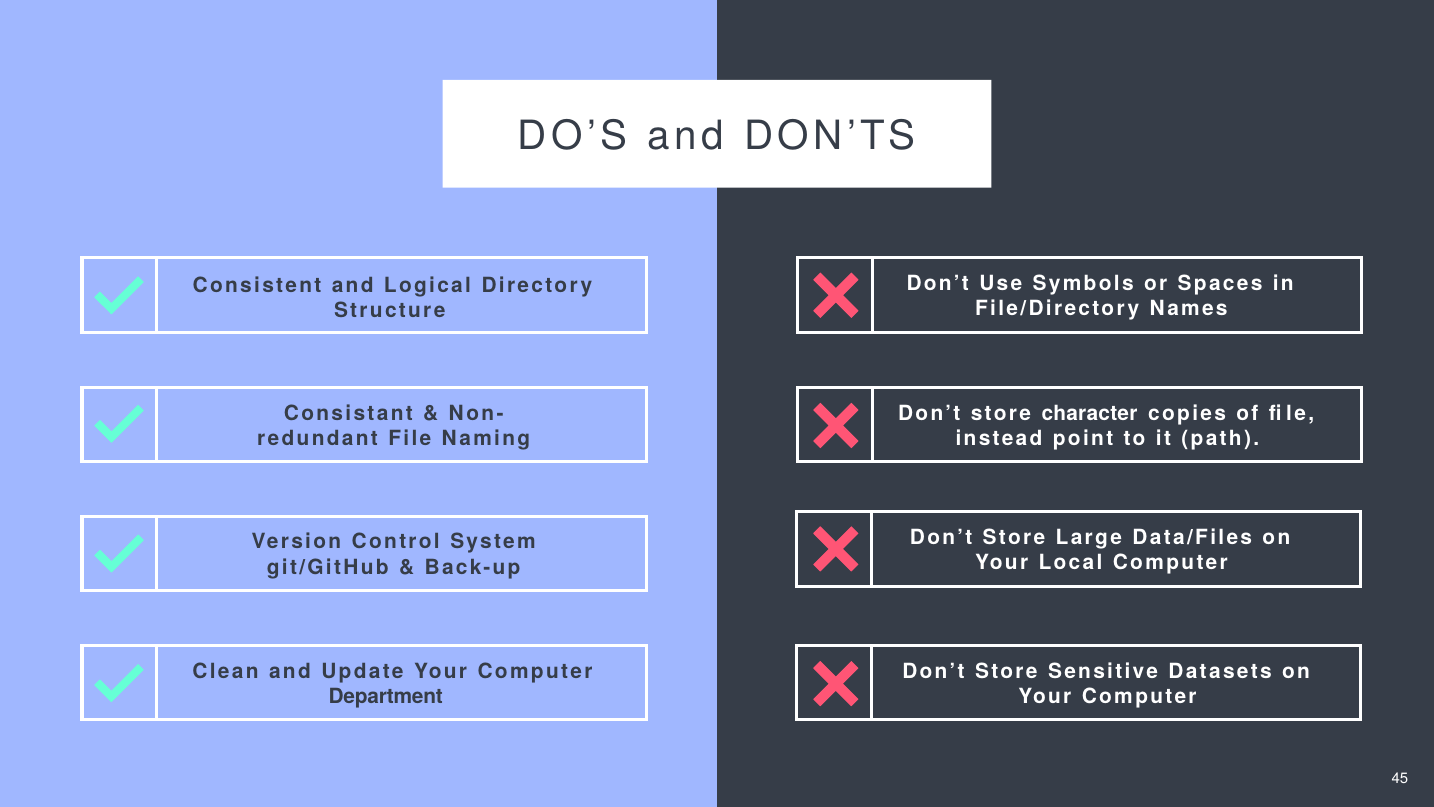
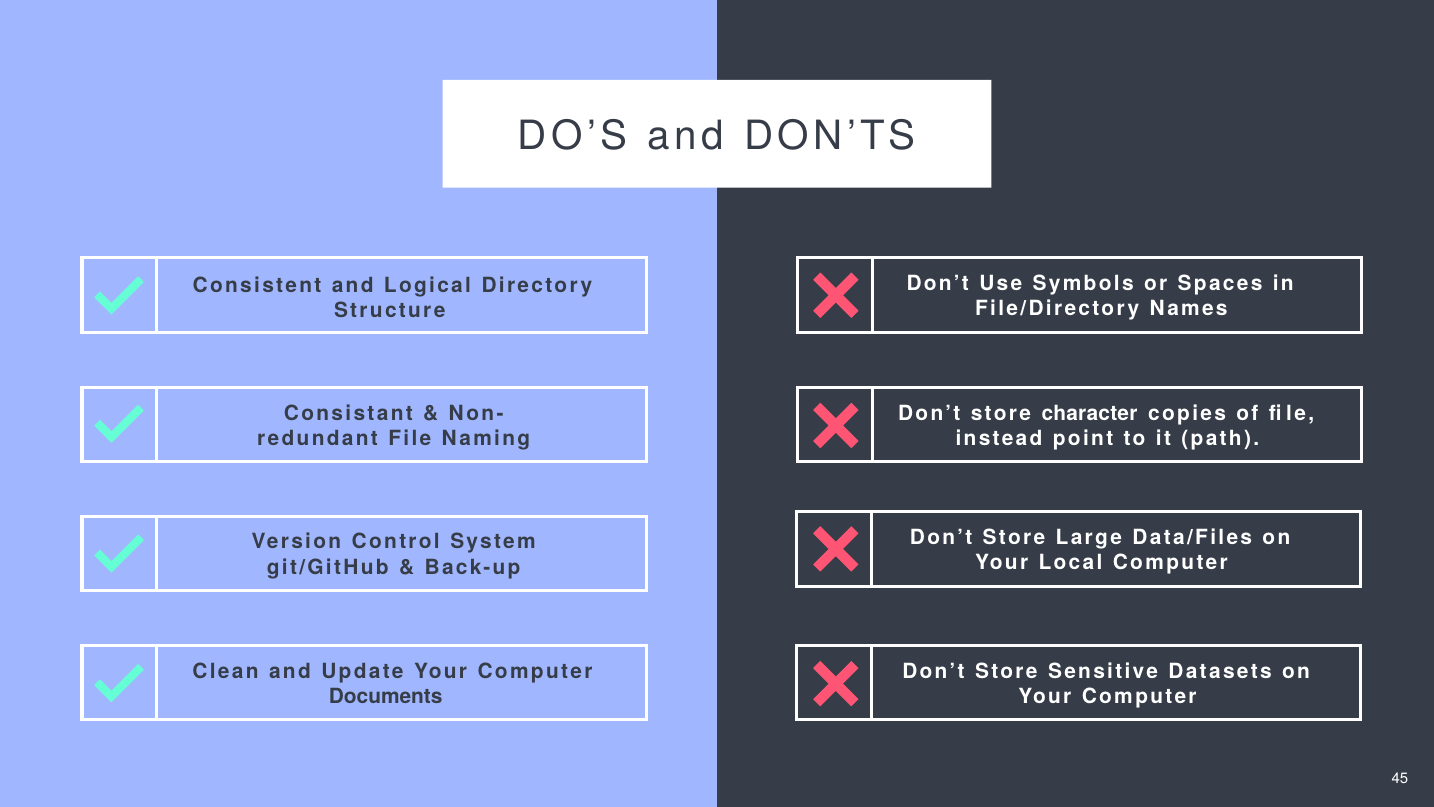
Department: Department -> Documents
